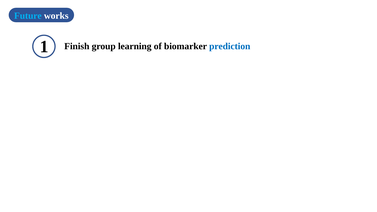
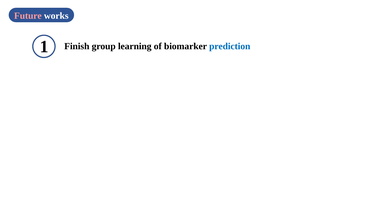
Future colour: light blue -> pink
